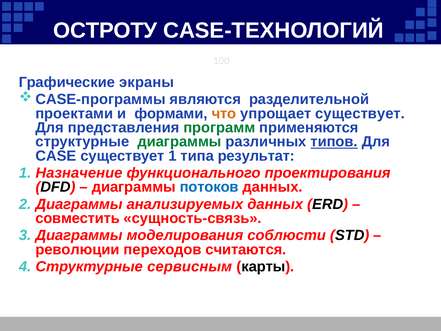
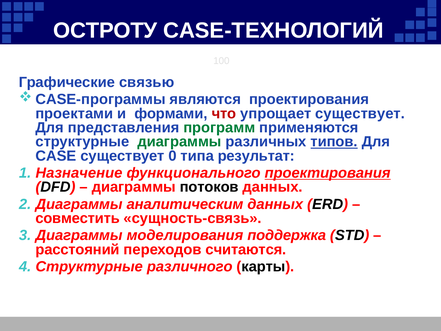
экраны: экраны -> связью
являются разделительной: разделительной -> проектирования
что colour: orange -> red
существует 1: 1 -> 0
проектирования at (328, 173) underline: none -> present
потоков colour: blue -> black
анализируемых: анализируемых -> аналитическим
соблюсти: соблюсти -> поддержка
революции: революции -> расстояний
сервисным: сервисным -> различного
